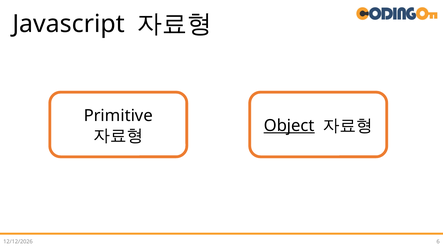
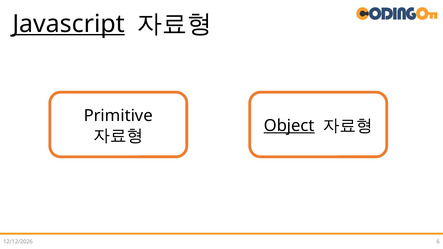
Javascript underline: none -> present
